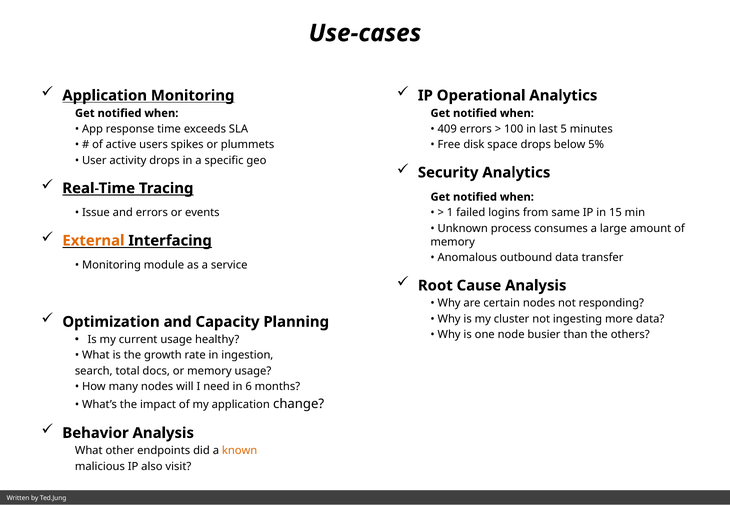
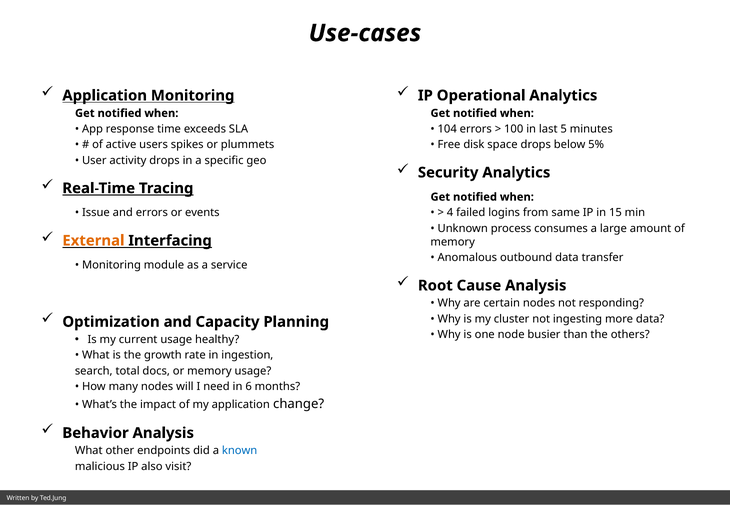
409: 409 -> 104
1: 1 -> 4
known colour: orange -> blue
